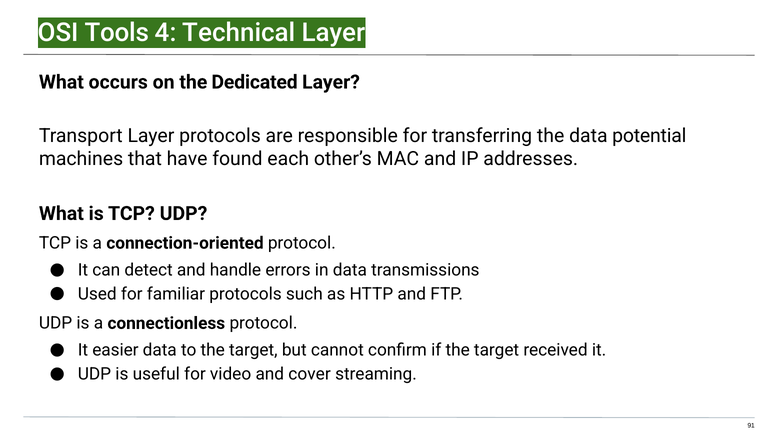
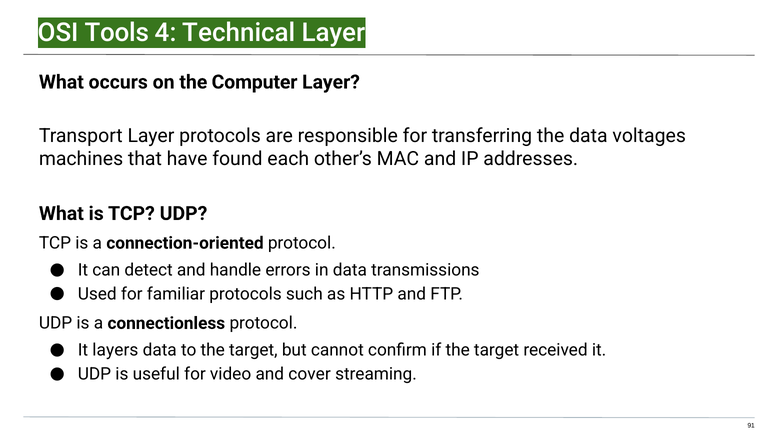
Dedicated: Dedicated -> Computer
potential: potential -> voltages
easier: easier -> layers
